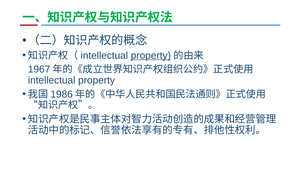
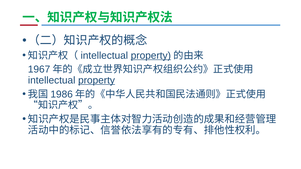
property at (97, 80) underline: none -> present
